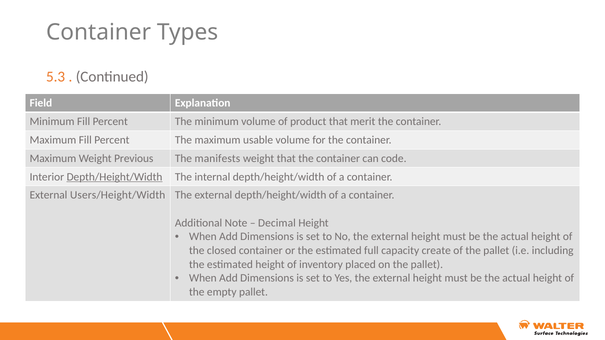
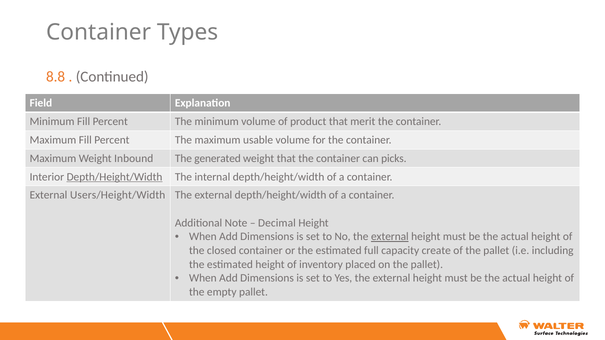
5.3: 5.3 -> 8.8
Previous: Previous -> Inbound
manifests: manifests -> generated
code: code -> picks
external at (390, 237) underline: none -> present
